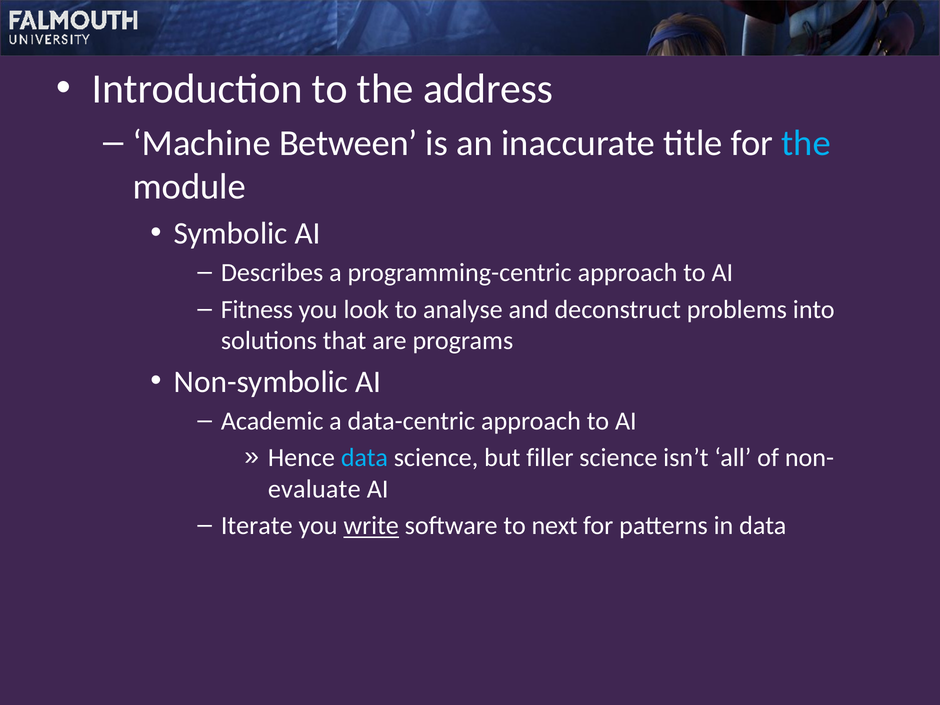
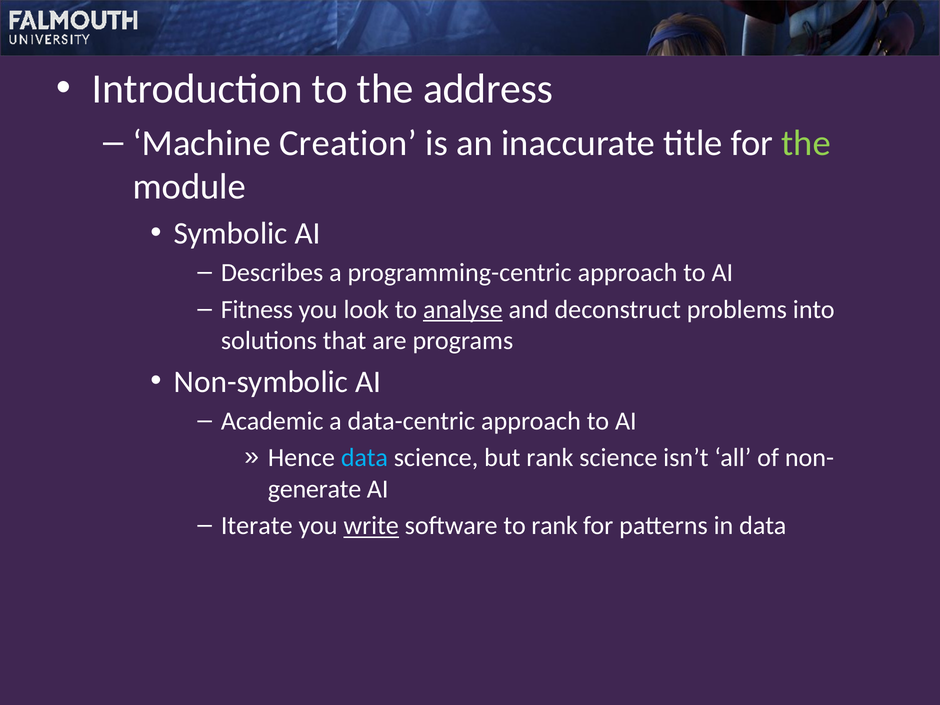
Between: Between -> Creation
the at (806, 143) colour: light blue -> light green
analyse underline: none -> present
but filler: filler -> rank
evaluate: evaluate -> generate
to next: next -> rank
